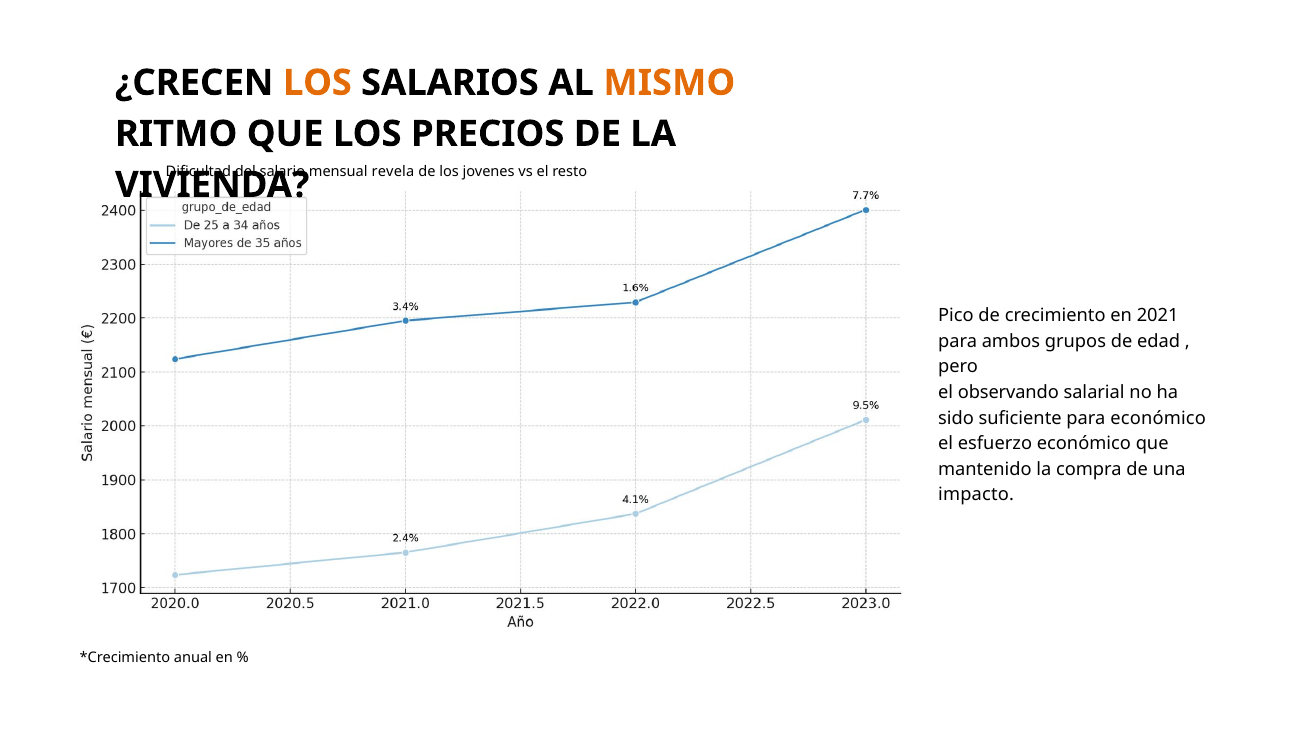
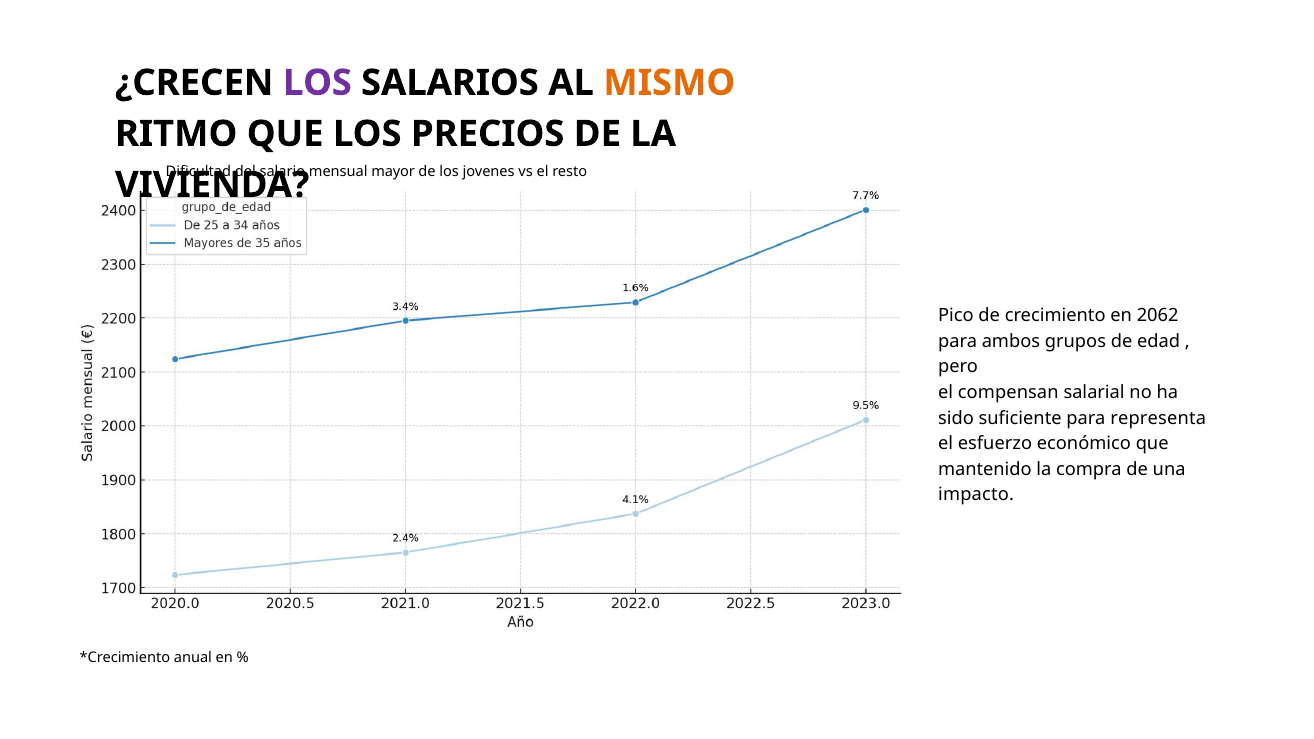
LOS at (317, 83) colour: orange -> purple
revela: revela -> mayor
2021: 2021 -> 2062
observando: observando -> compensan
para económico: económico -> representa
